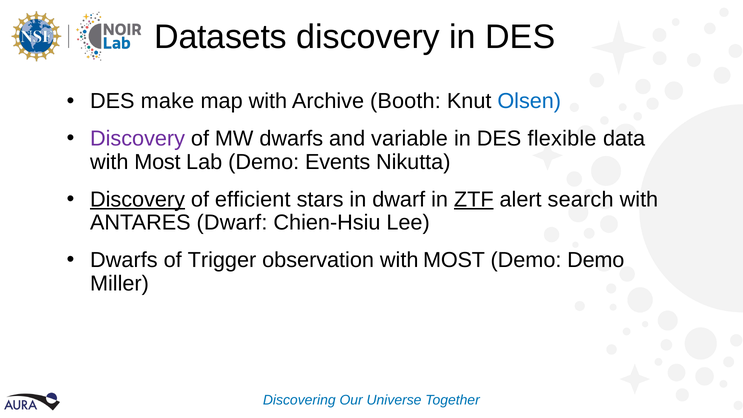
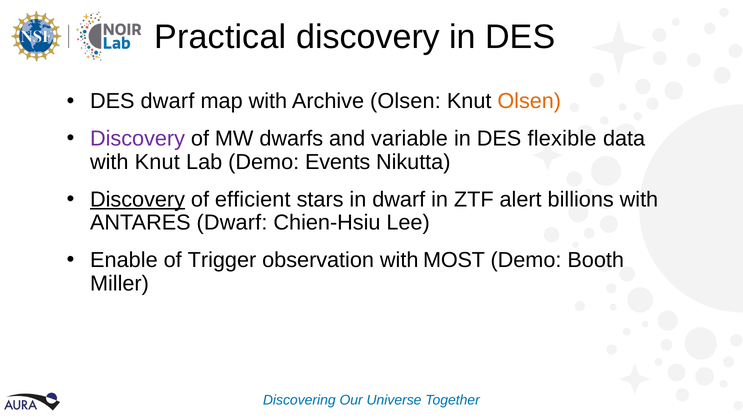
Datasets: Datasets -> Practical
DES make: make -> dwarf
Archive Booth: Booth -> Olsen
Olsen at (529, 101) colour: blue -> orange
Most at (157, 162): Most -> Knut
ZTF underline: present -> none
search: search -> billions
Dwarfs at (124, 260): Dwarfs -> Enable
Demo Demo: Demo -> Booth
